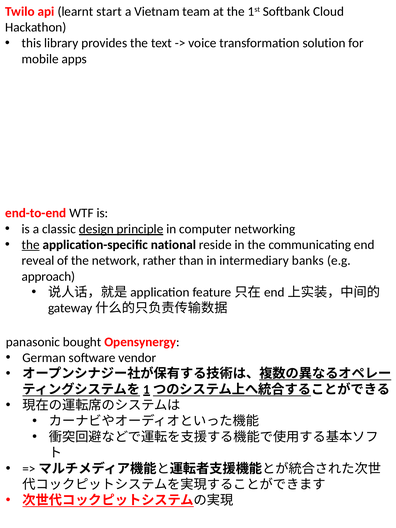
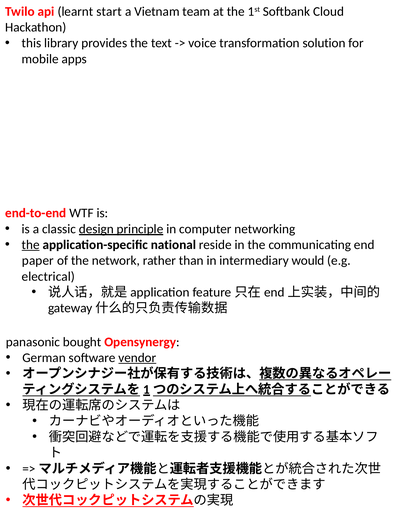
reveal: reveal -> paper
banks: banks -> would
approach: approach -> electrical
vendor underline: none -> present
